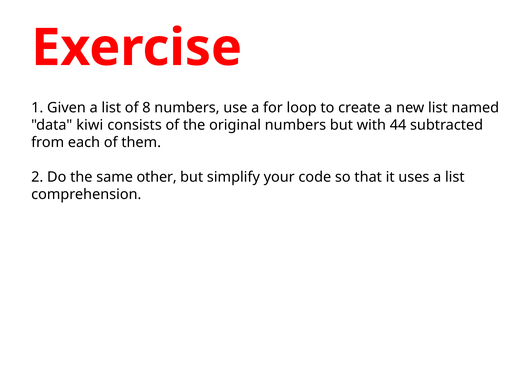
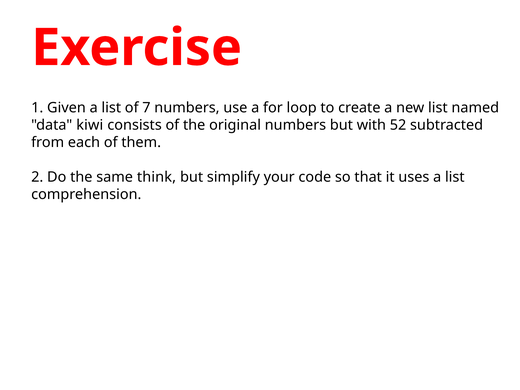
8: 8 -> 7
44: 44 -> 52
other: other -> think
